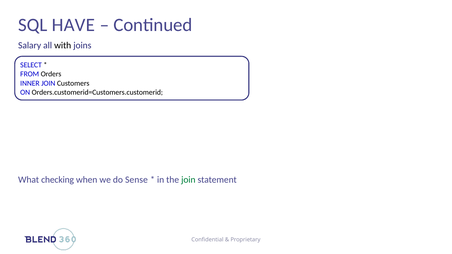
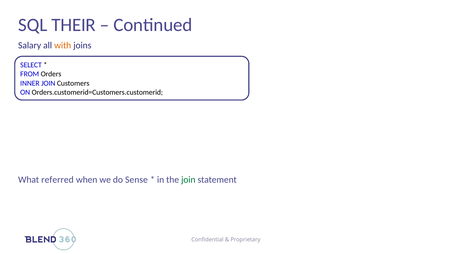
HAVE: HAVE -> THEIR
with colour: black -> orange
checking: checking -> referred
